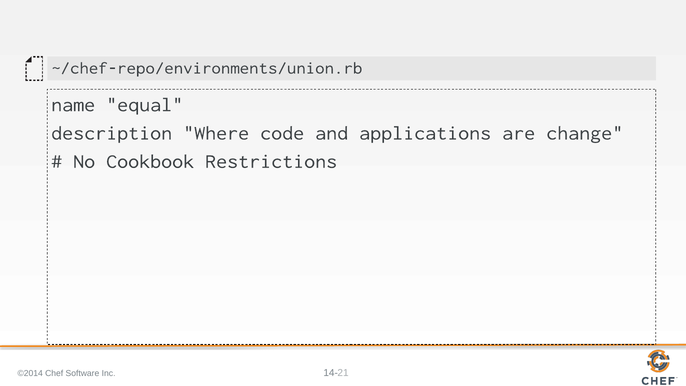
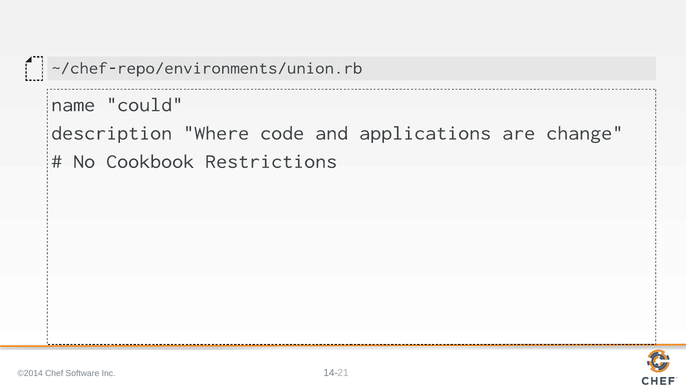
equal: equal -> could
